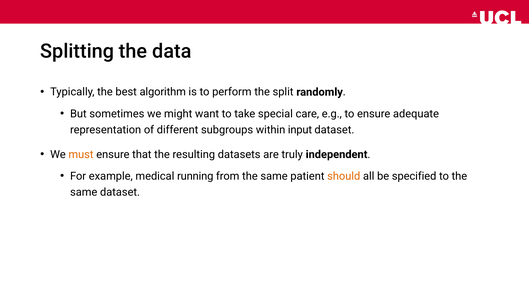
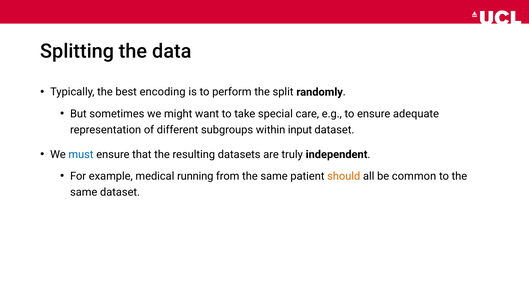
algorithm: algorithm -> encoding
must colour: orange -> blue
specified: specified -> common
